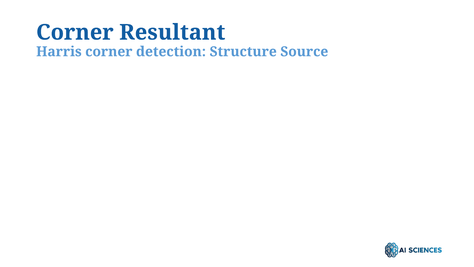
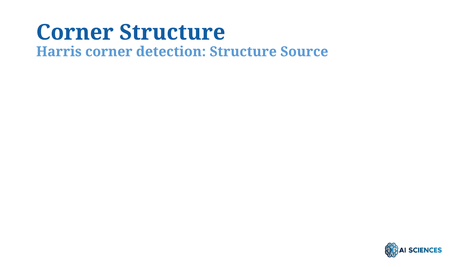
Corner Resultant: Resultant -> Structure
